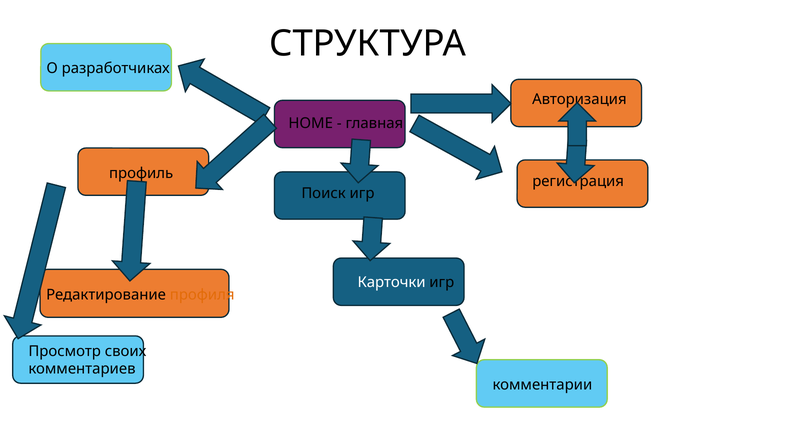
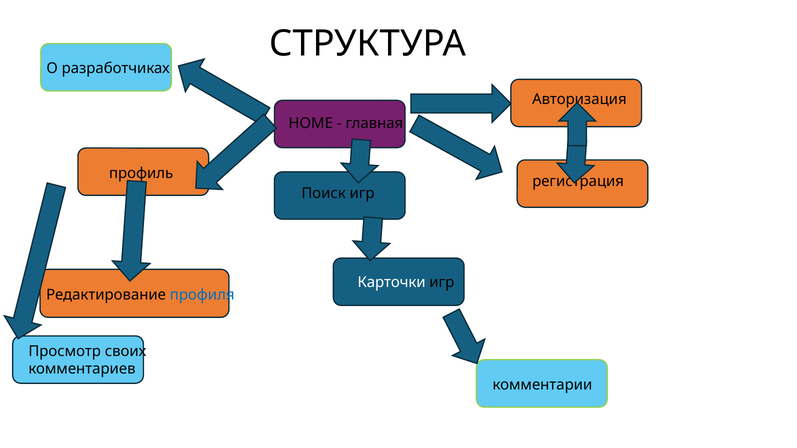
профиля colour: orange -> blue
